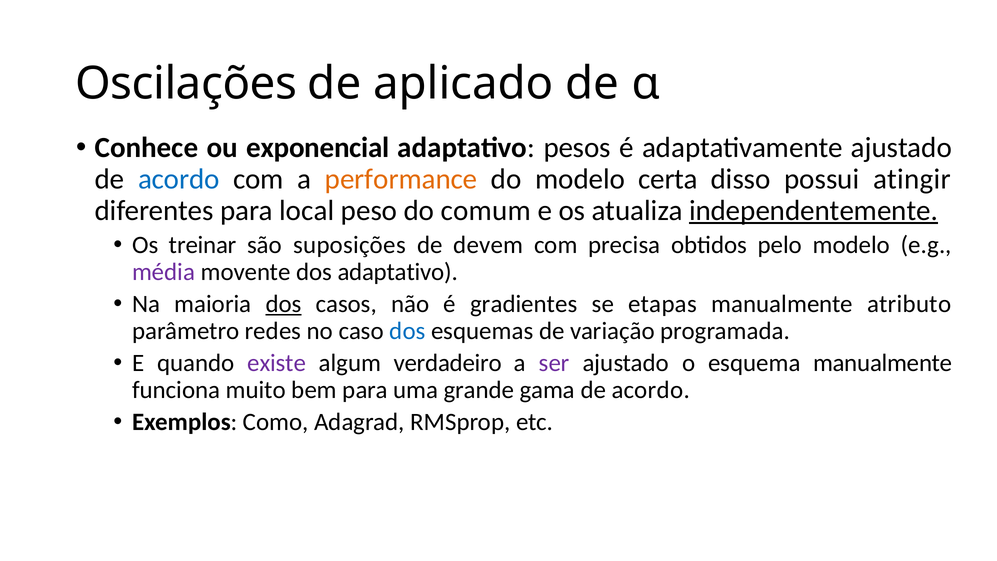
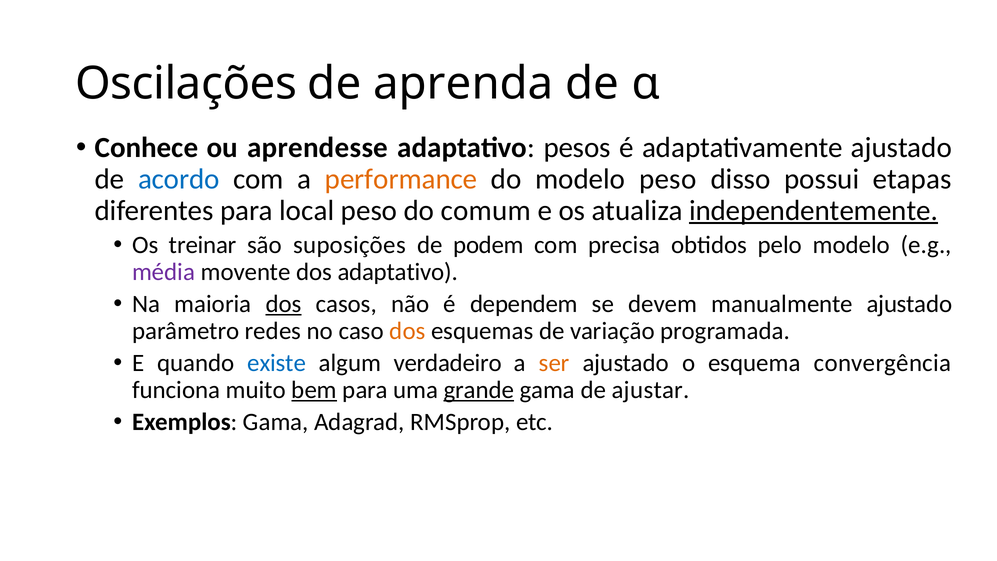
aplicado: aplicado -> aprenda
exponencial: exponencial -> aprendesse
modelo certa: certa -> peso
atingir: atingir -> etapas
devem: devem -> podem
gradientes: gradientes -> dependem
etapas: etapas -> devem
manualmente atributo: atributo -> ajustado
dos at (407, 331) colour: blue -> orange
existe colour: purple -> blue
ser colour: purple -> orange
esquema manualmente: manualmente -> convergência
bem underline: none -> present
grande underline: none -> present
gama de acordo: acordo -> ajustar
Exemplos Como: Como -> Gama
